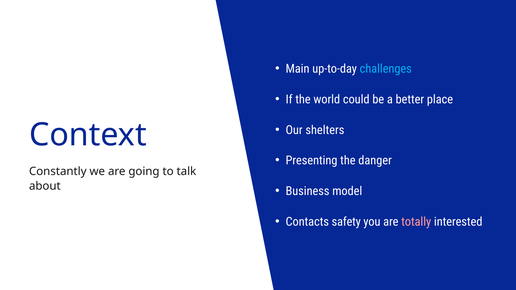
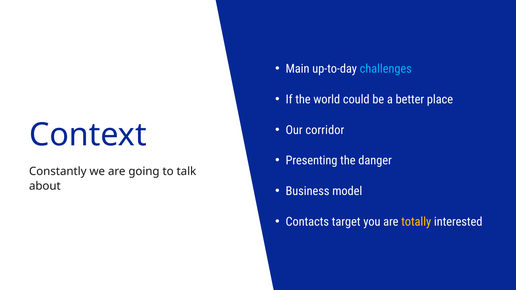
shelters: shelters -> corridor
safety: safety -> target
totally colour: pink -> yellow
